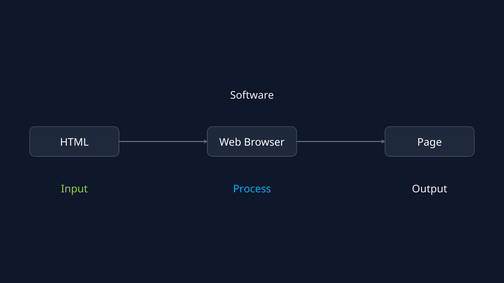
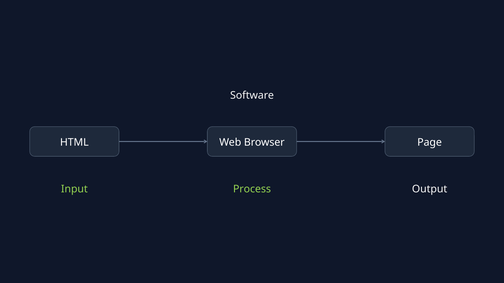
Process colour: light blue -> light green
